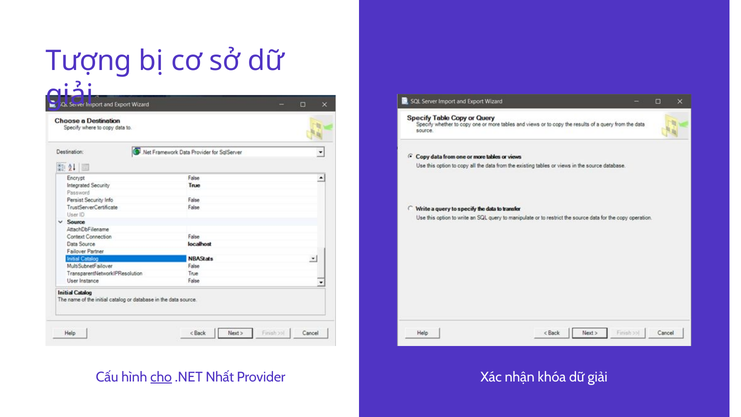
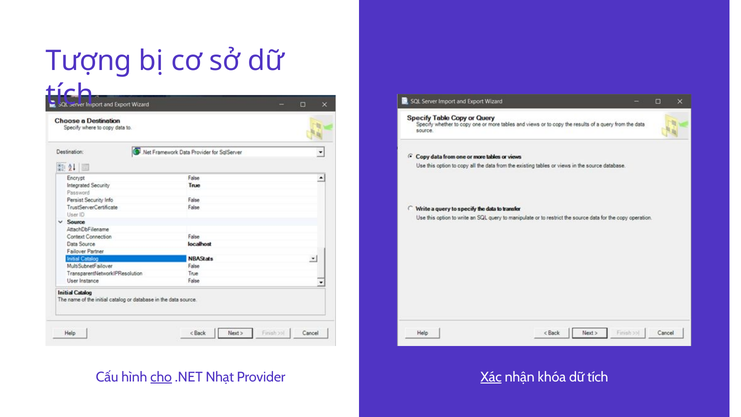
giải at (70, 95): giải -> tích
Nhất: Nhất -> Nhạt
Xác underline: none -> present
giải at (598, 377): giải -> tích
